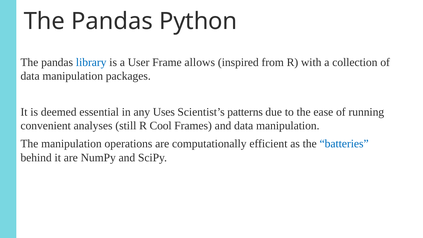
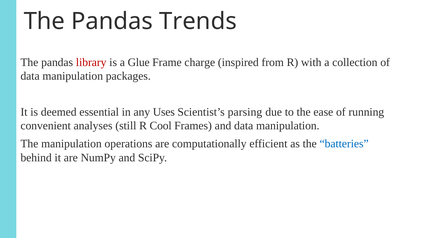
Python: Python -> Trends
library colour: blue -> red
User: User -> Glue
allows: allows -> charge
patterns: patterns -> parsing
